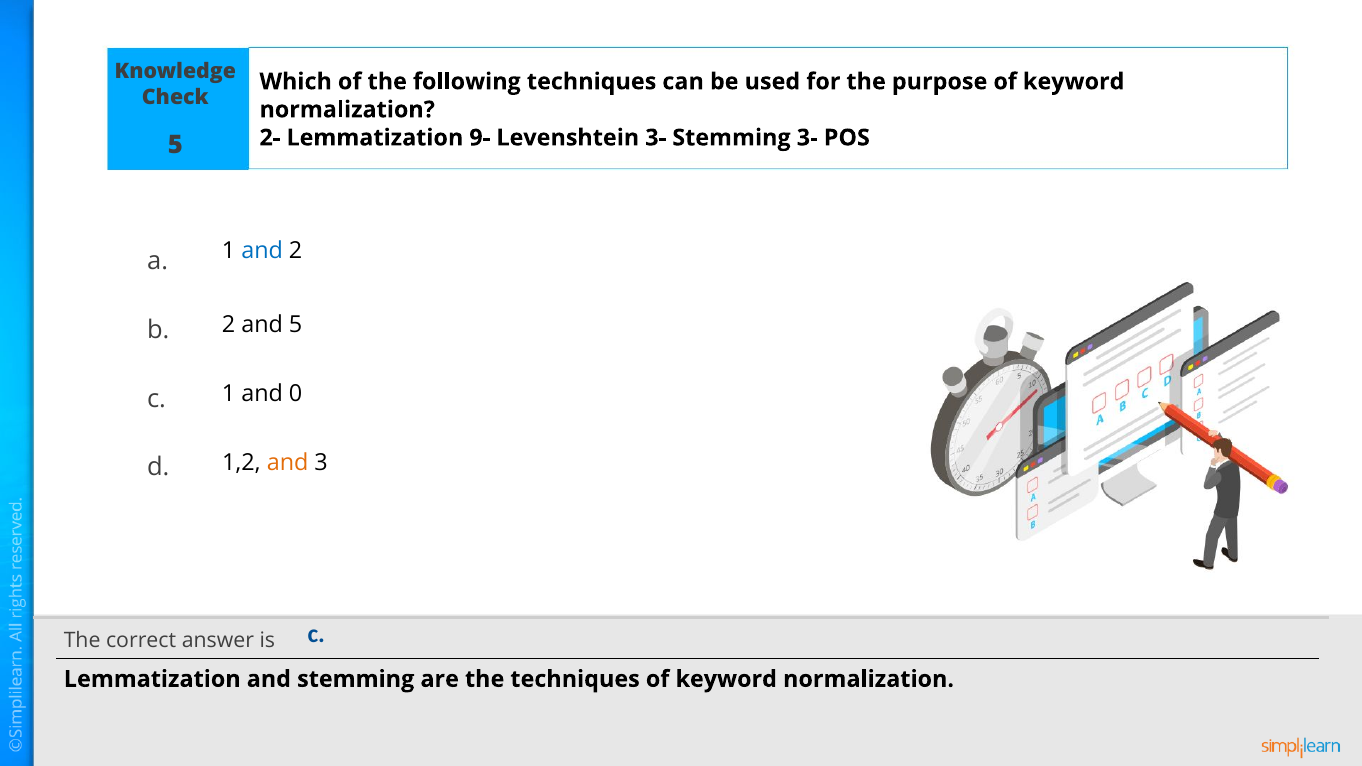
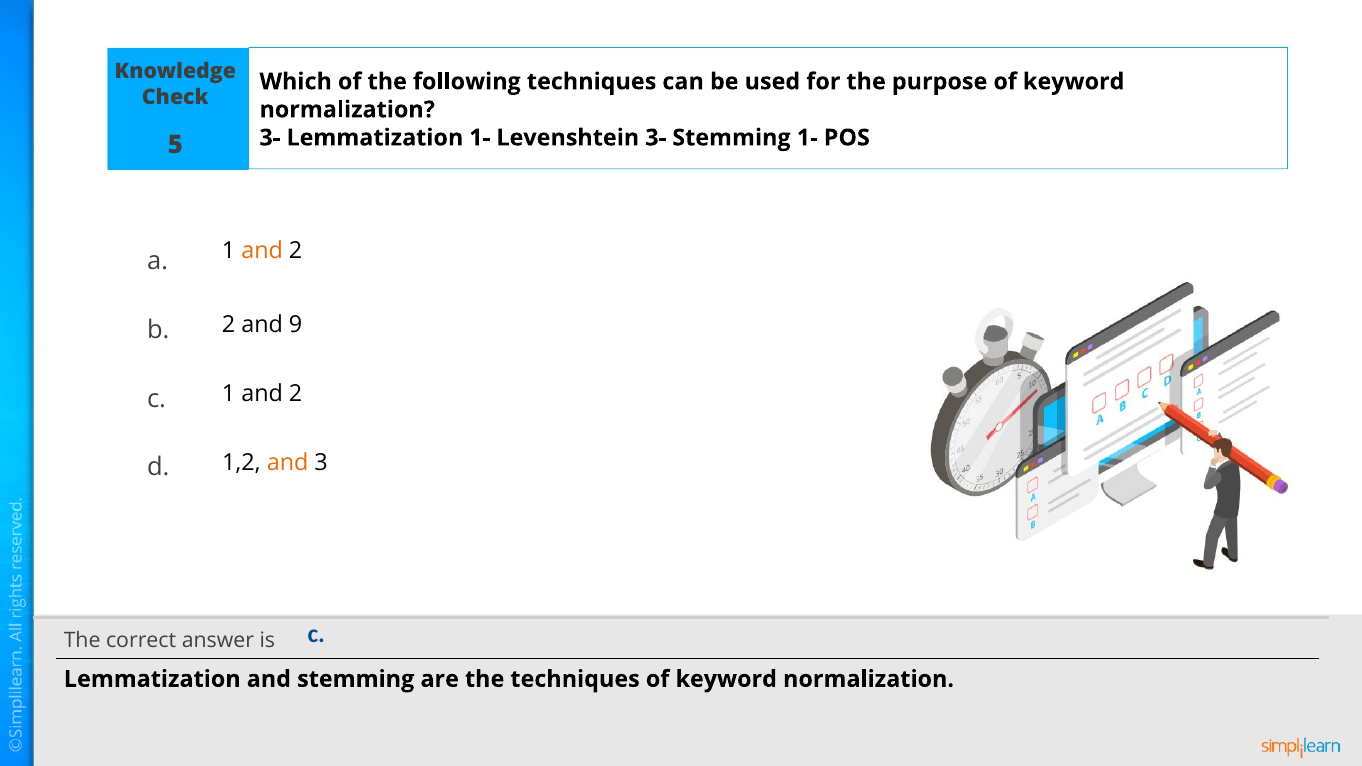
2- at (270, 138): 2- -> 3-
Lemmatization 9-: 9- -> 1-
Stemming 3-: 3- -> 1-
and at (262, 251) colour: blue -> orange
and 5: 5 -> 9
0 at (296, 394): 0 -> 2
